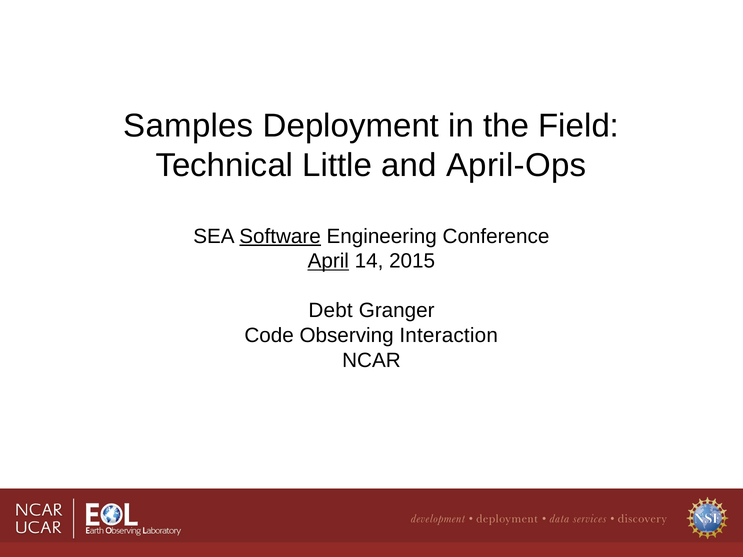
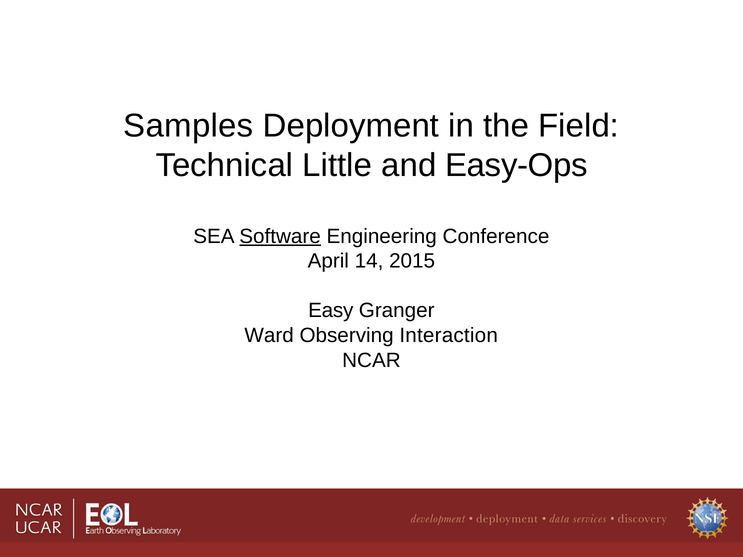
April-Ops: April-Ops -> Easy-Ops
April underline: present -> none
Debt: Debt -> Easy
Code: Code -> Ward
